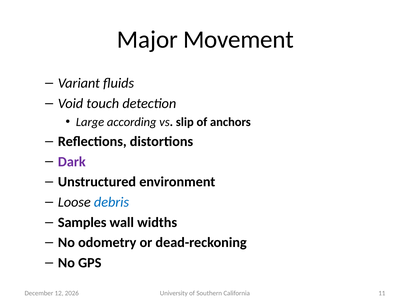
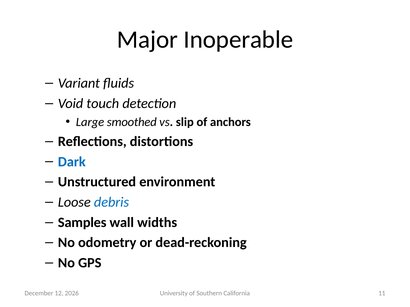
Movement: Movement -> Inoperable
according: according -> smoothed
Dark colour: purple -> blue
